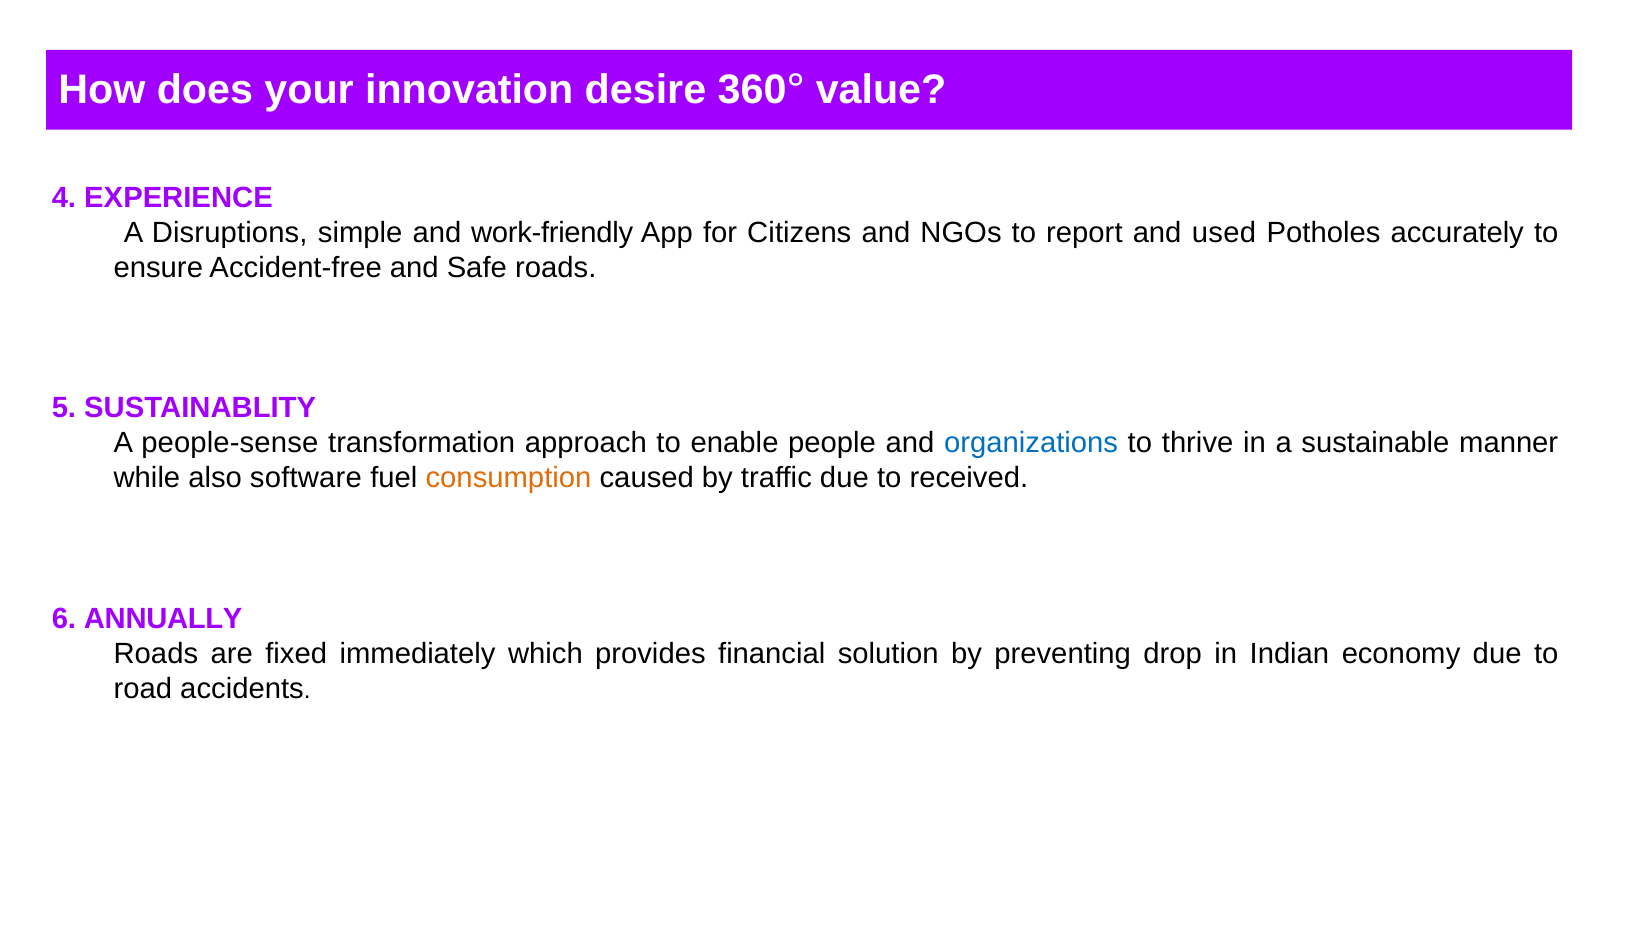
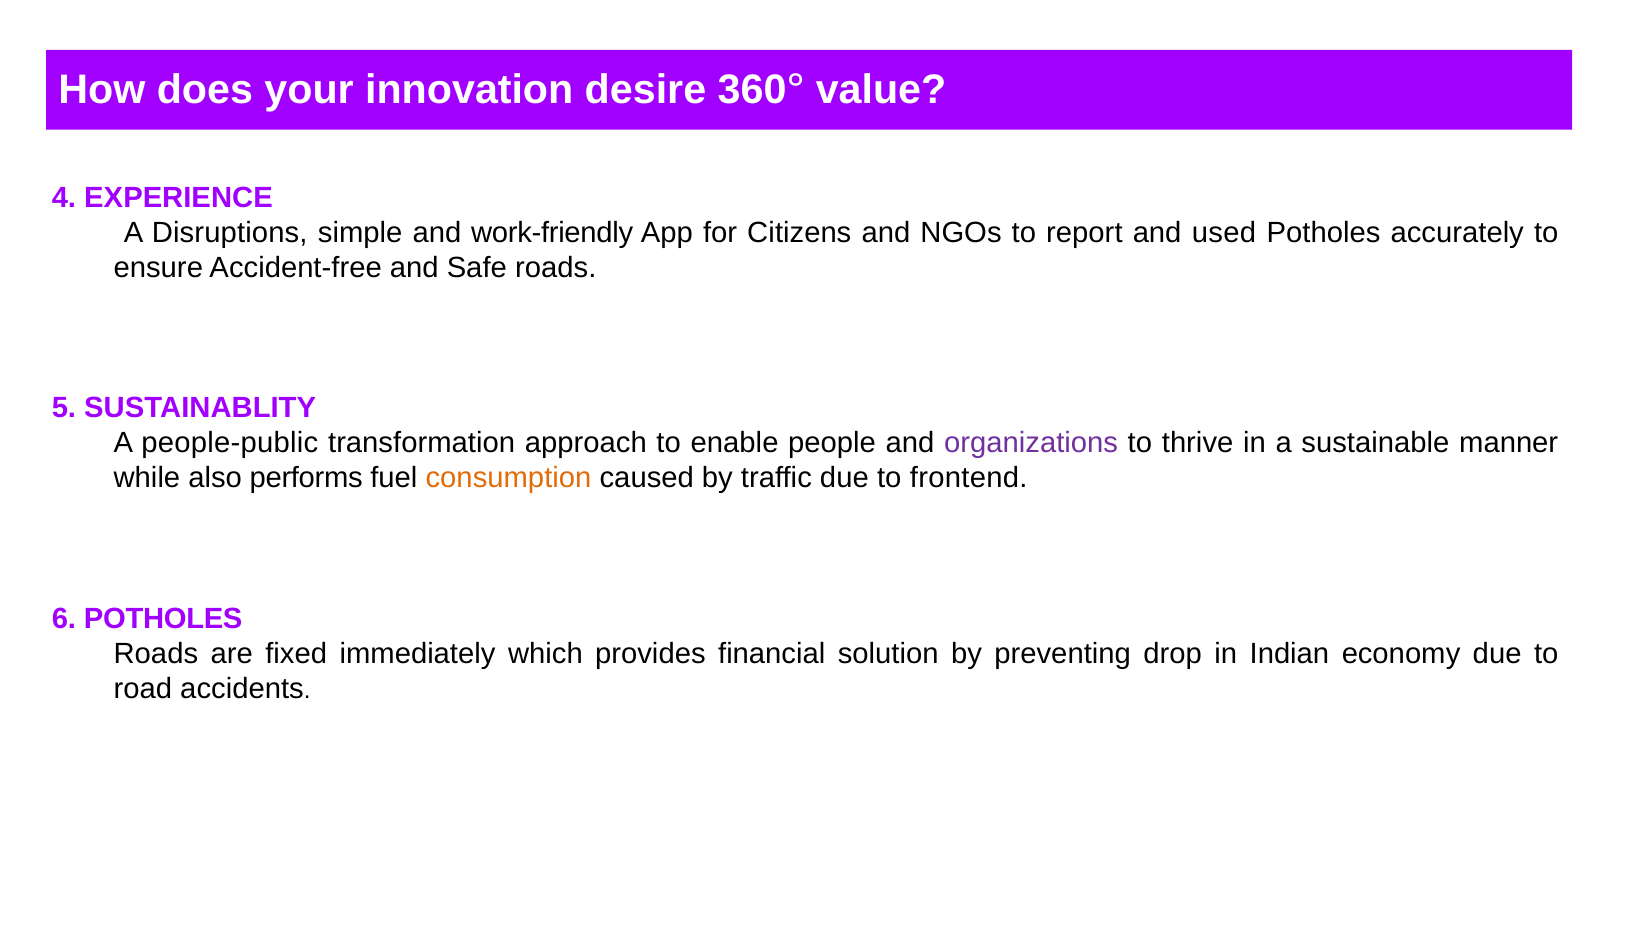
people-sense: people-sense -> people-public
organizations colour: blue -> purple
software: software -> performs
received: received -> frontend
6 ANNUALLY: ANNUALLY -> POTHOLES
